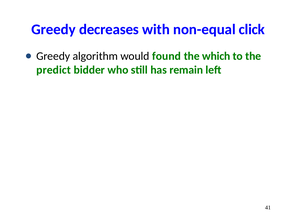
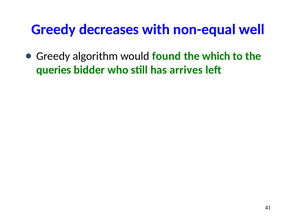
click: click -> well
predict: predict -> queries
remain: remain -> arrives
